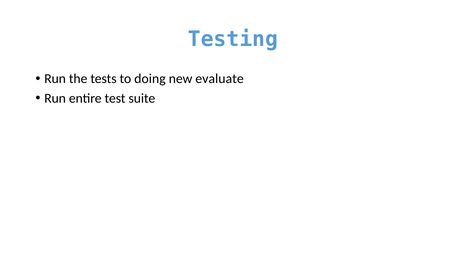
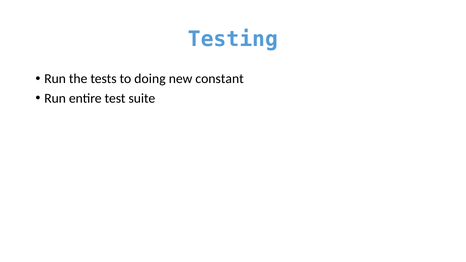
evaluate: evaluate -> constant
